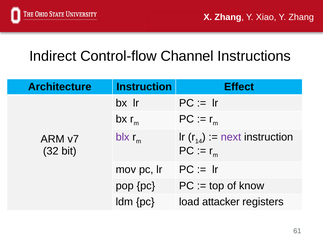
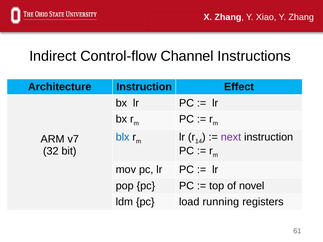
blx colour: purple -> blue
know: know -> novel
attacker: attacker -> running
